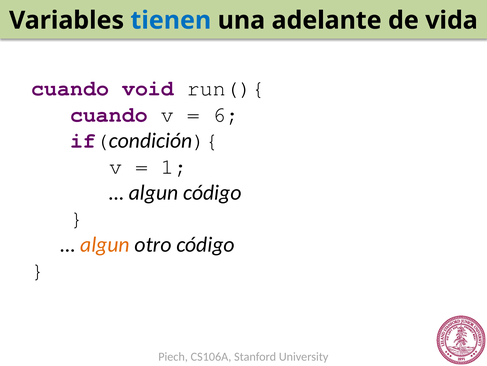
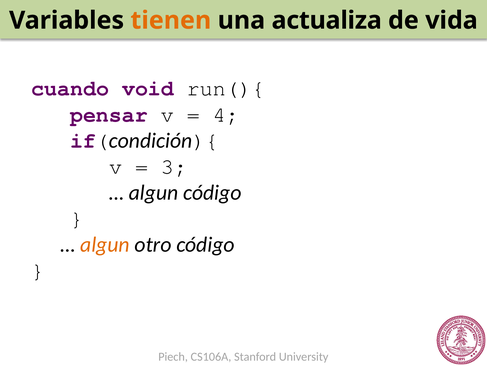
tienen colour: blue -> orange
adelante: adelante -> actualiza
cuando at (109, 114): cuando -> pensar
6: 6 -> 4
1: 1 -> 3
